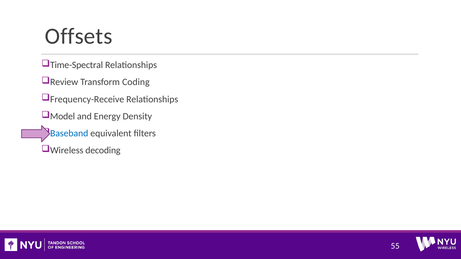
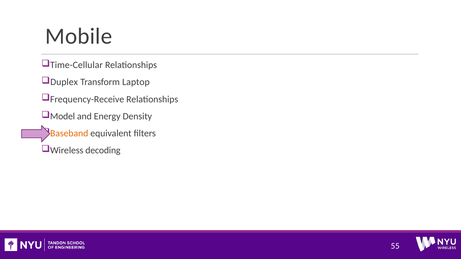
Offsets: Offsets -> Mobile
Time-Spectral: Time-Spectral -> Time-Cellular
Review: Review -> Duplex
Coding: Coding -> Laptop
Baseband colour: blue -> orange
